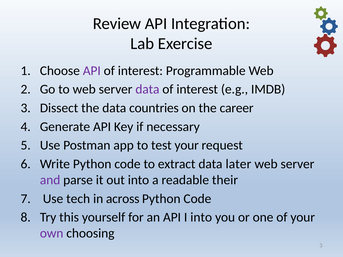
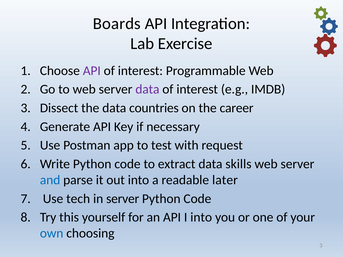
Review: Review -> Boards
test your: your -> with
later: later -> skills
and colour: purple -> blue
their: their -> later
in across: across -> server
own colour: purple -> blue
